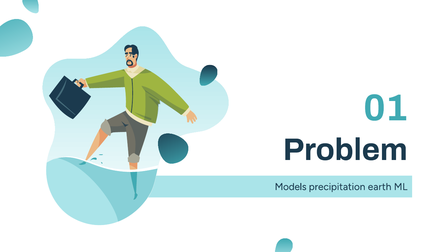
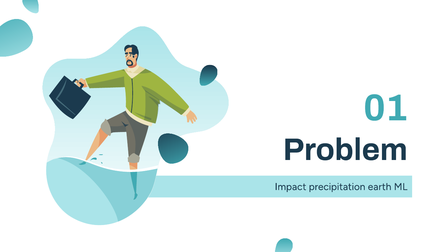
Models: Models -> Impact
